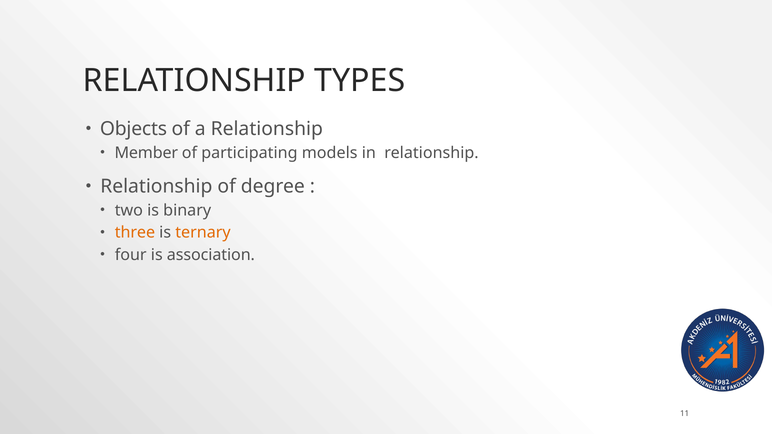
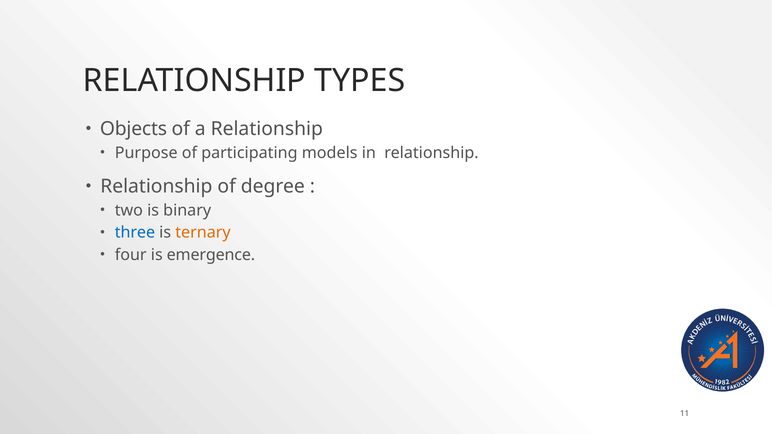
Member: Member -> Purpose
three colour: orange -> blue
association: association -> emergence
